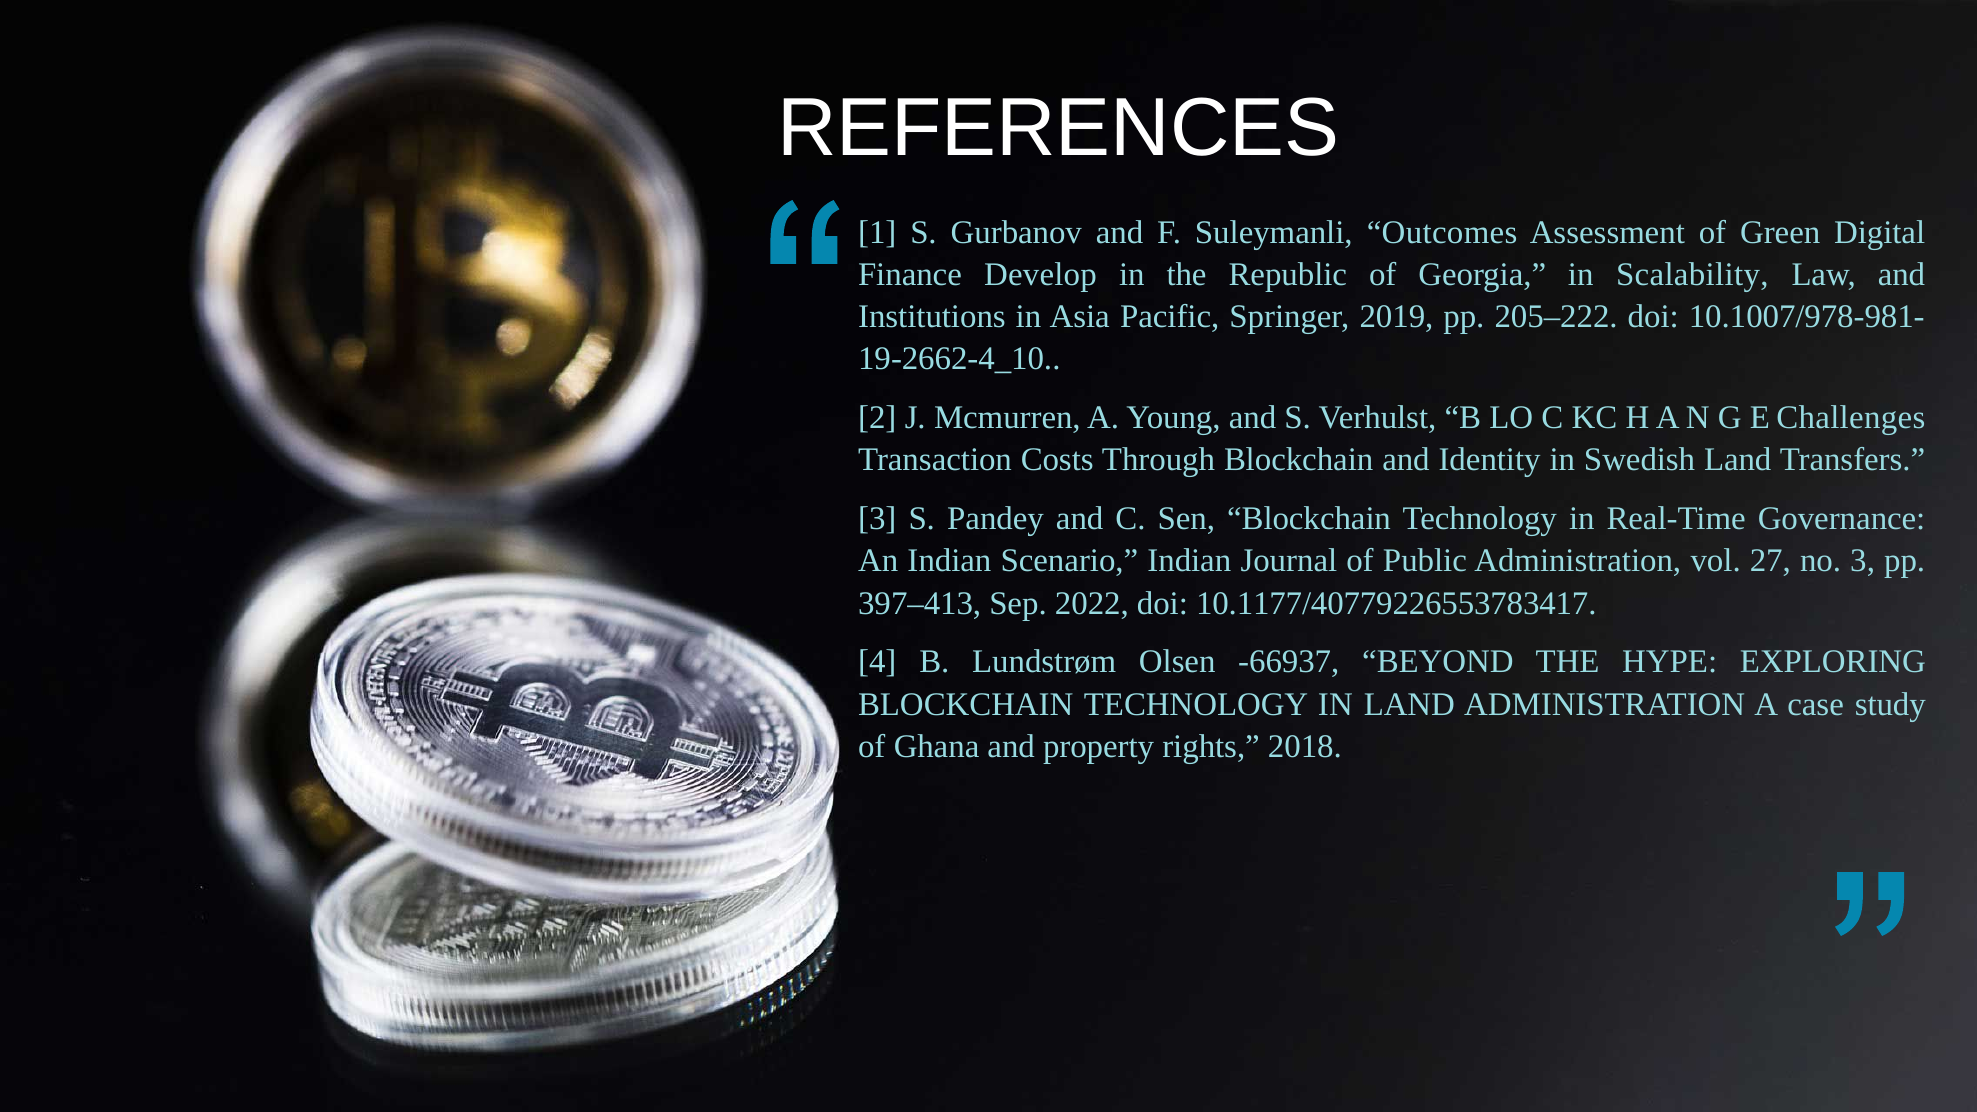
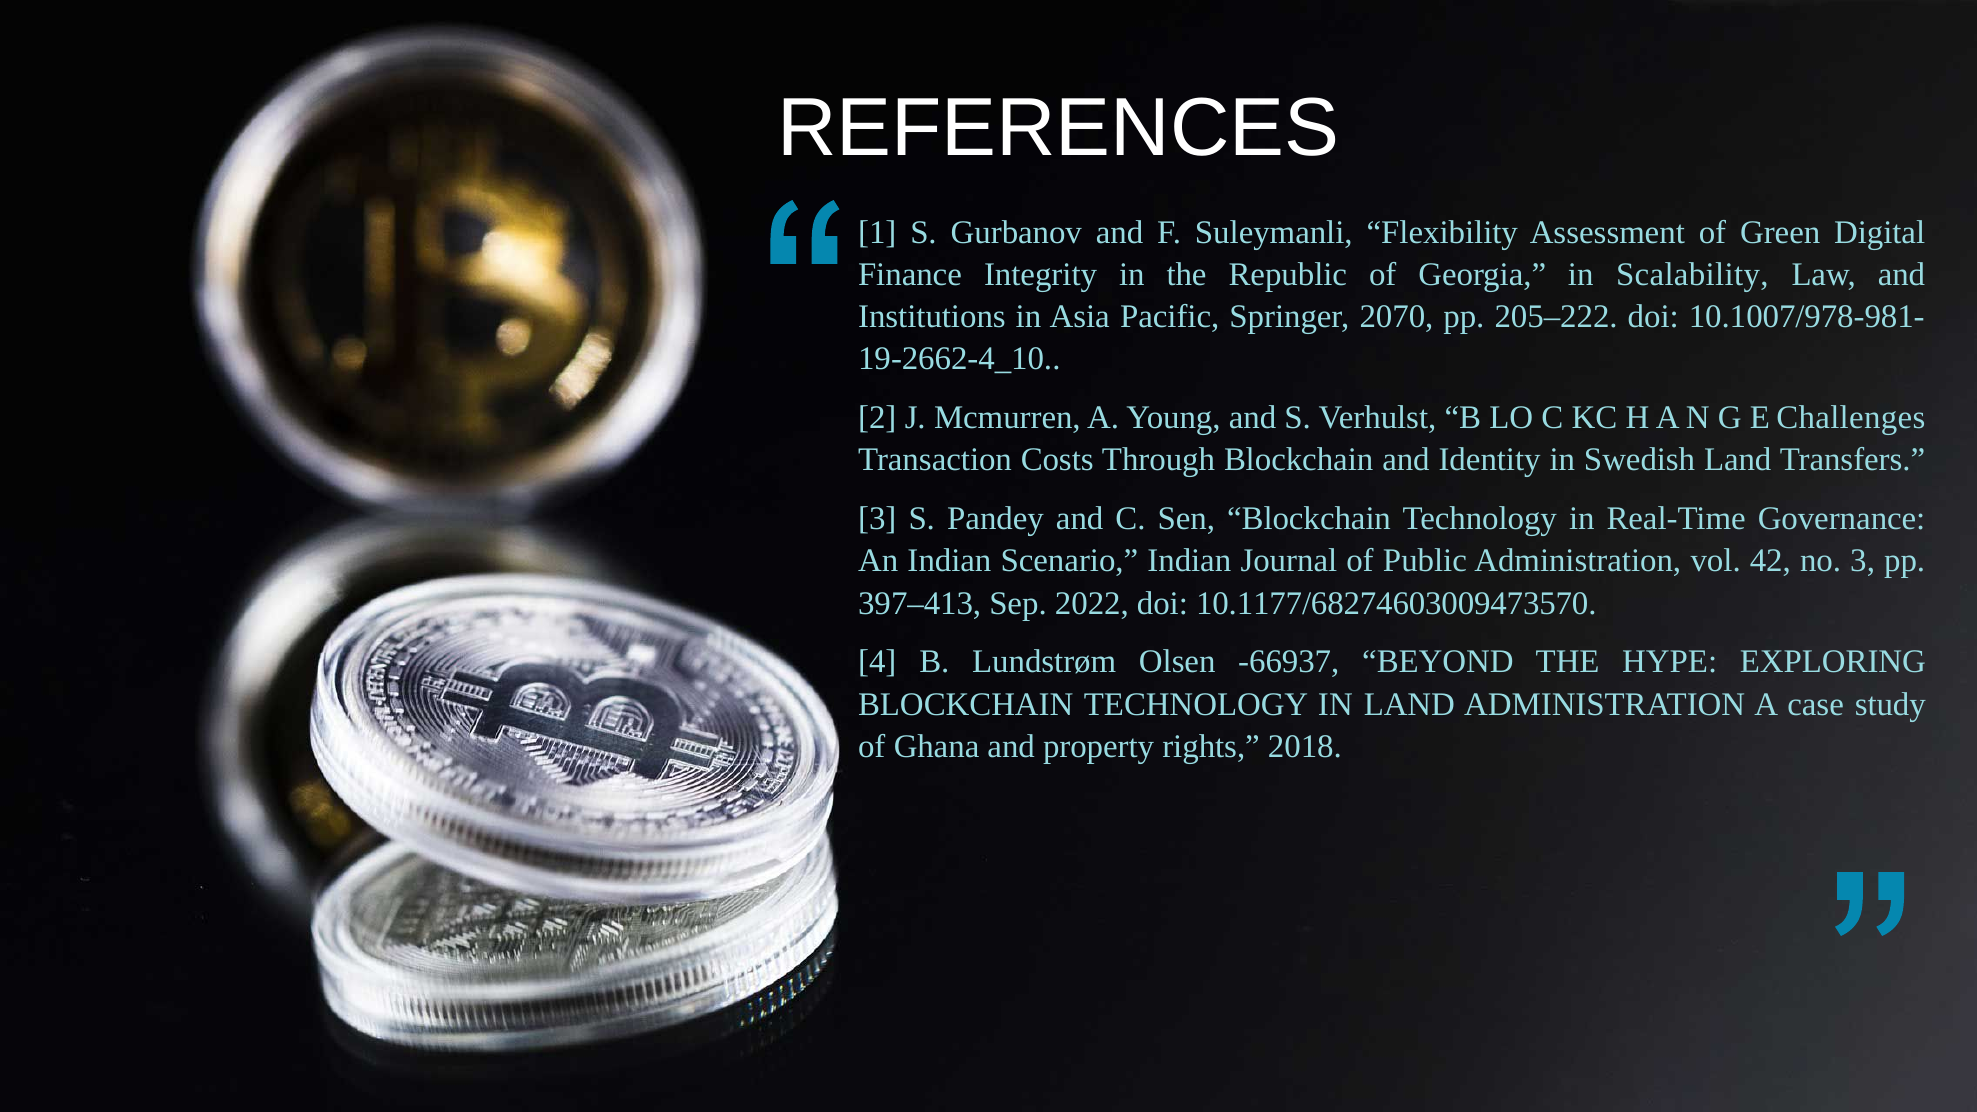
Outcomes: Outcomes -> Flexibility
Develop: Develop -> Integrity
2019: 2019 -> 2070
27: 27 -> 42
10.1177/40779226553783417: 10.1177/40779226553783417 -> 10.1177/68274603009473570
